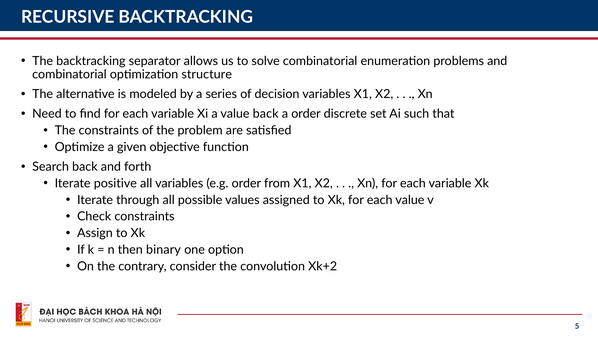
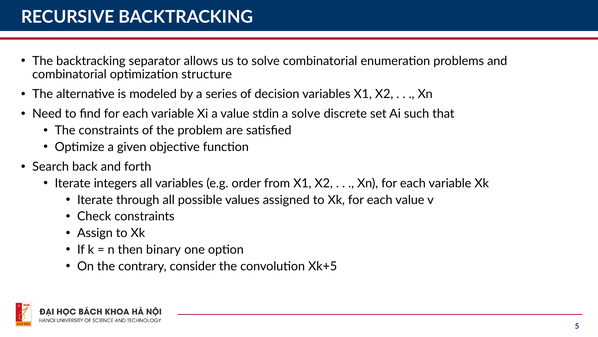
value back: back -> stdin
a order: order -> solve
positive: positive -> integers
Xk+2: Xk+2 -> Xk+5
